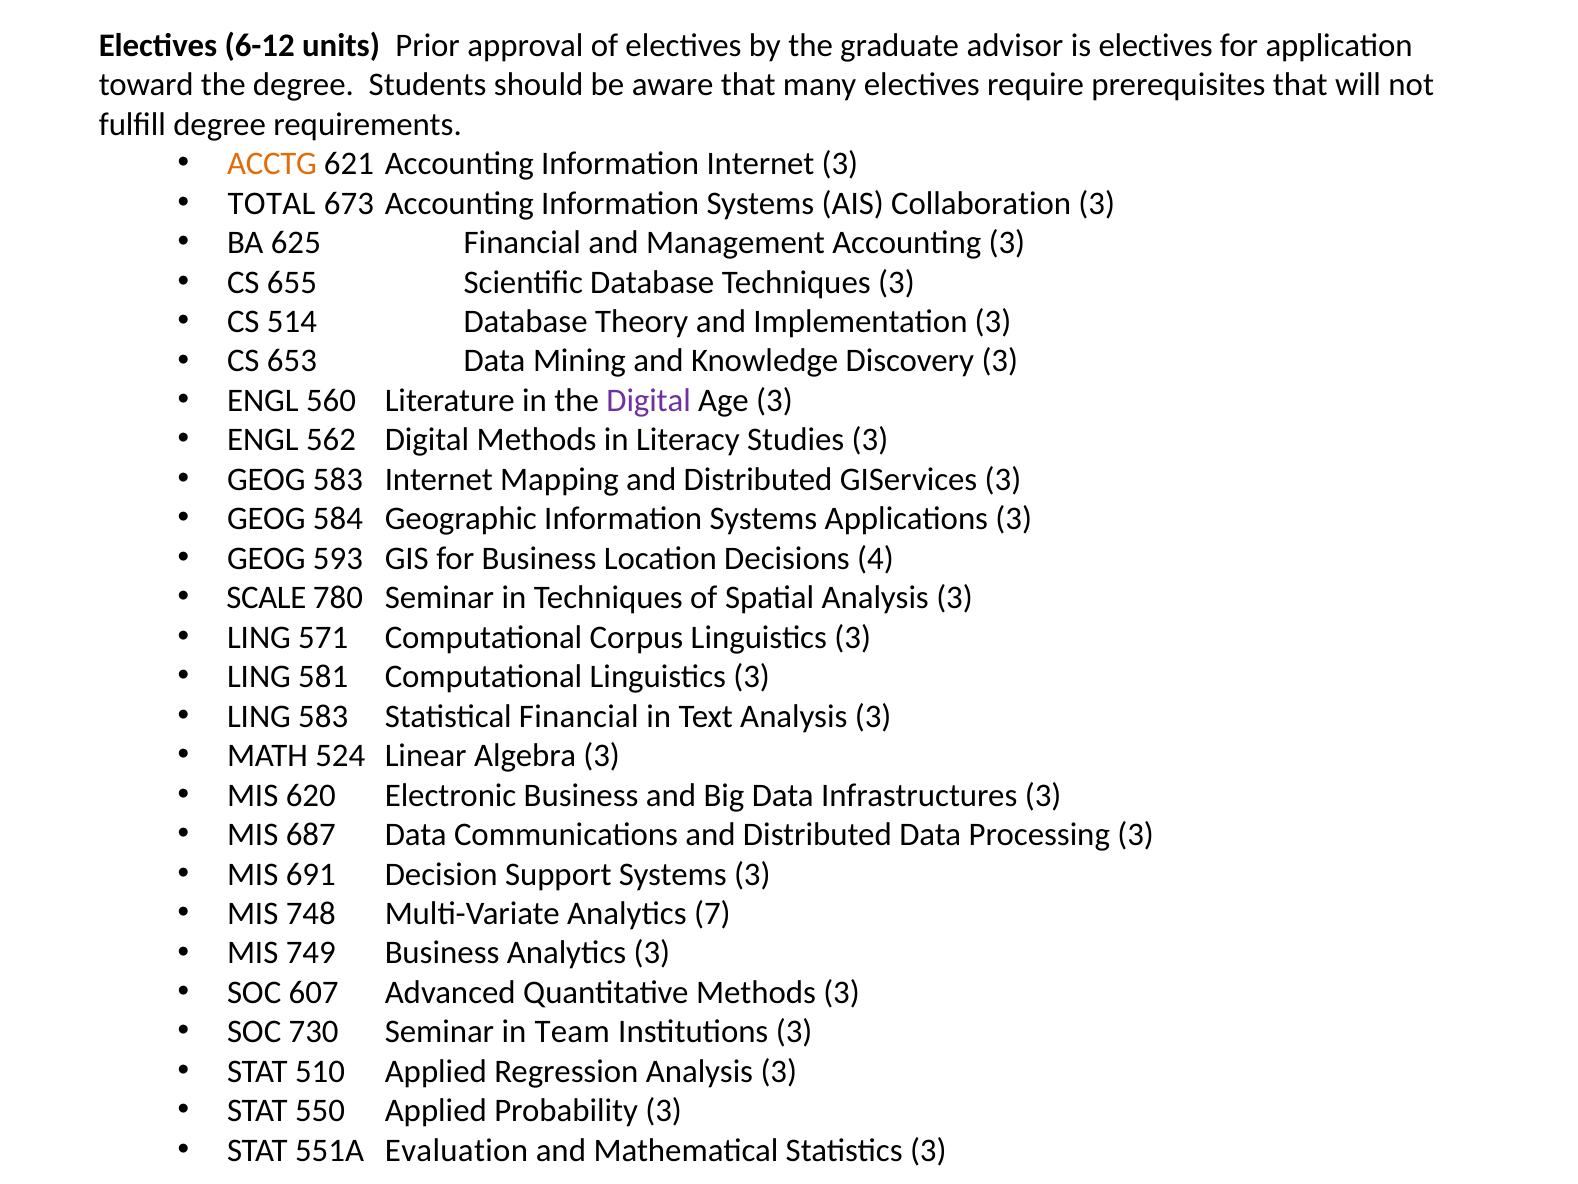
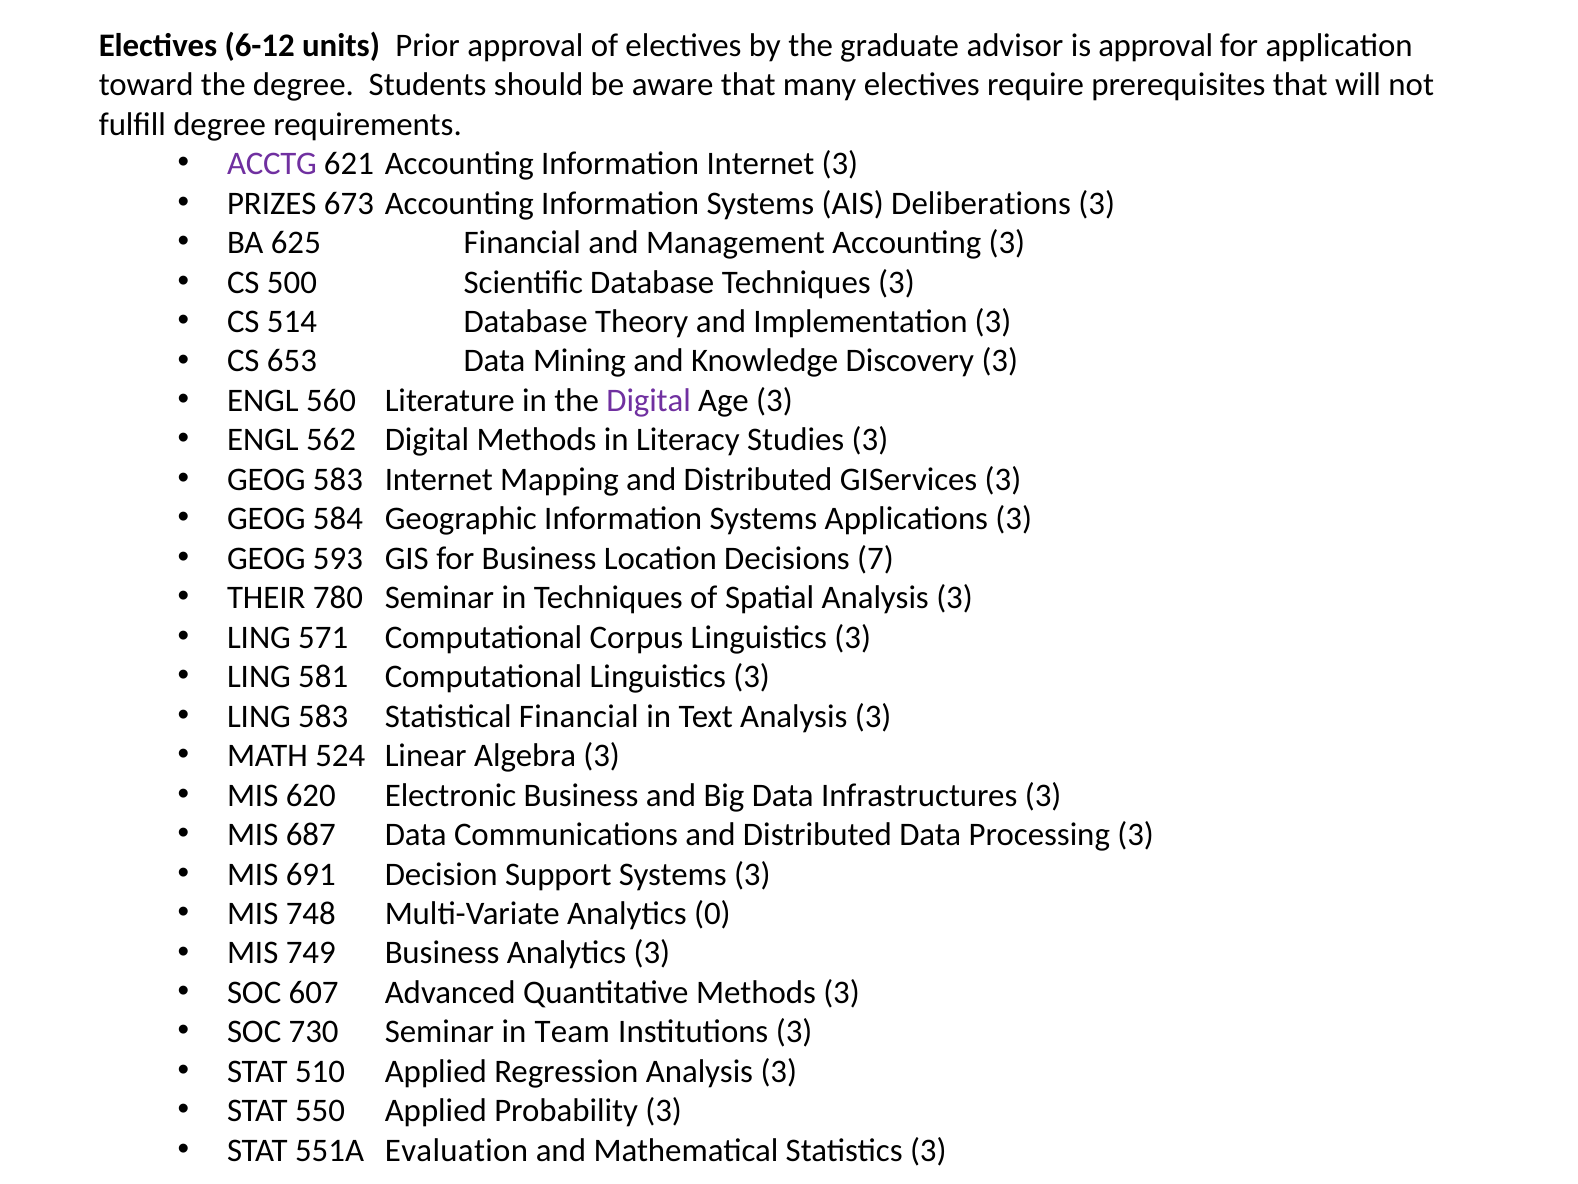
is electives: electives -> approval
ACCTG colour: orange -> purple
TOTAL: TOTAL -> PRIZES
Collaboration: Collaboration -> Deliberations
655: 655 -> 500
4: 4 -> 7
SCALE: SCALE -> THEIR
7: 7 -> 0
